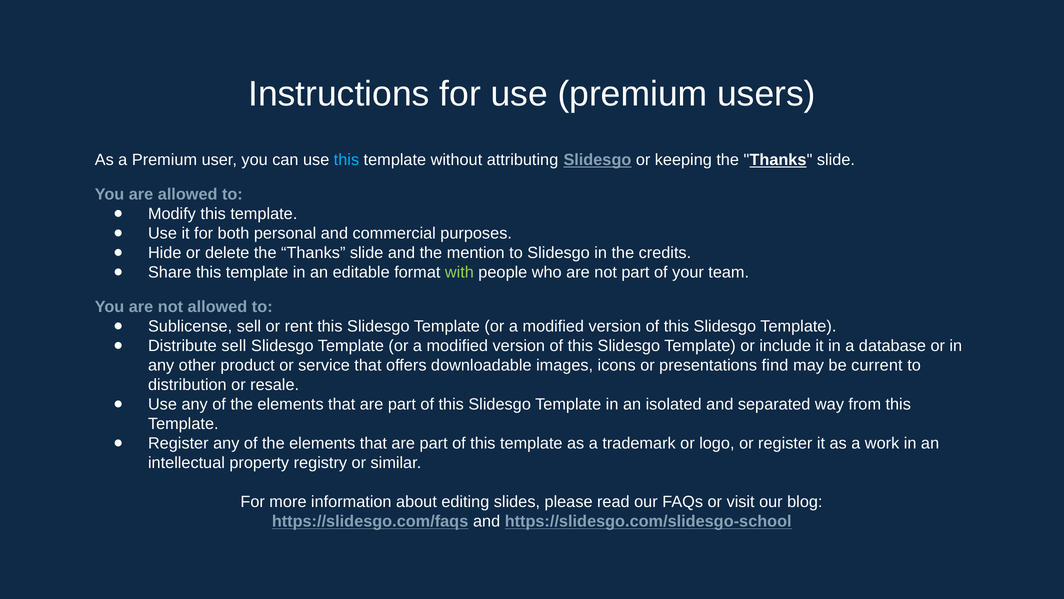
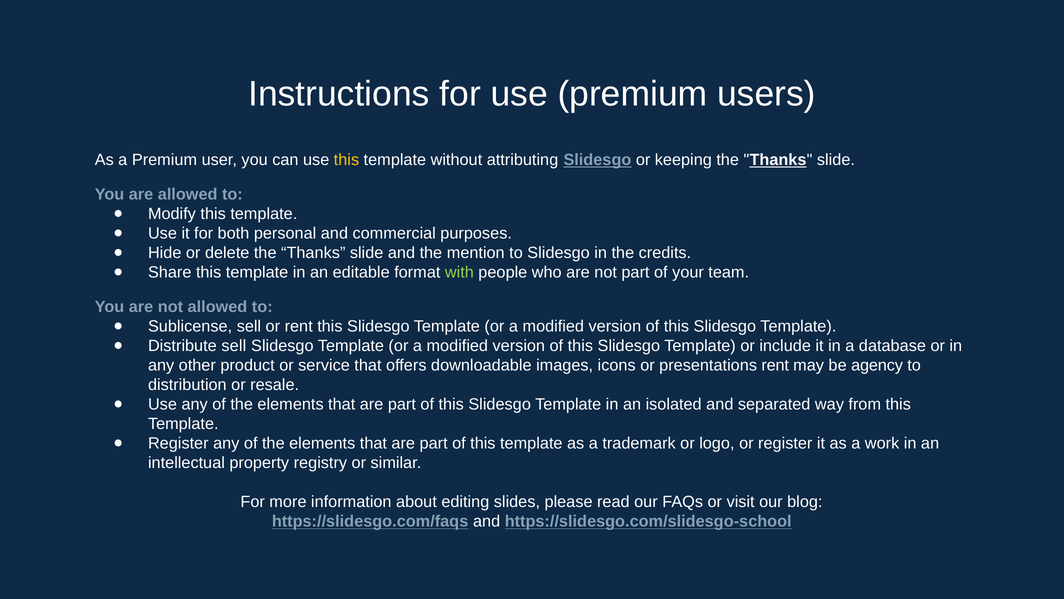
this at (346, 160) colour: light blue -> yellow
presentations find: find -> rent
current: current -> agency
